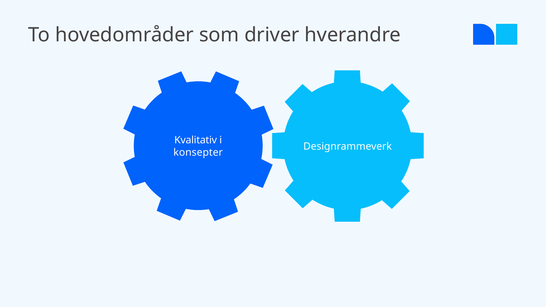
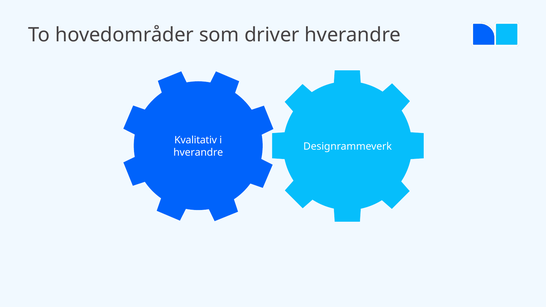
konsepter at (198, 153): konsepter -> hverandre
